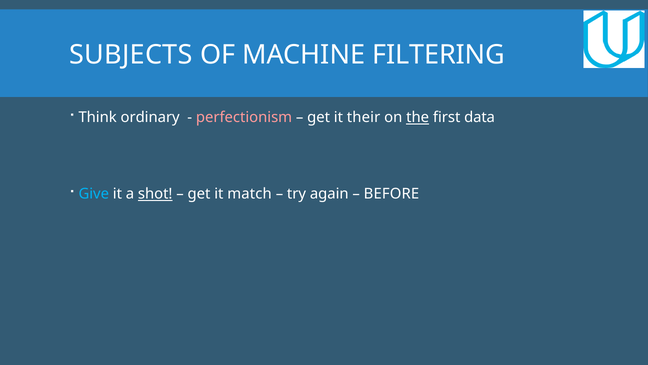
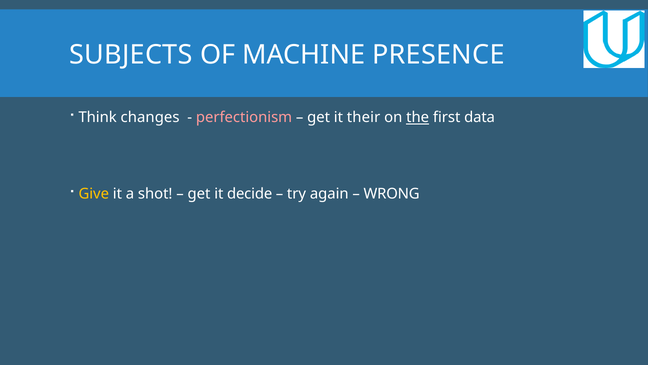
FILTERING: FILTERING -> PRESENCE
ordinary: ordinary -> changes
Give colour: light blue -> yellow
shot underline: present -> none
match: match -> decide
BEFORE: BEFORE -> WRONG
